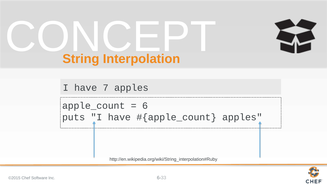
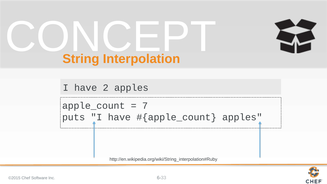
7: 7 -> 2
6: 6 -> 7
